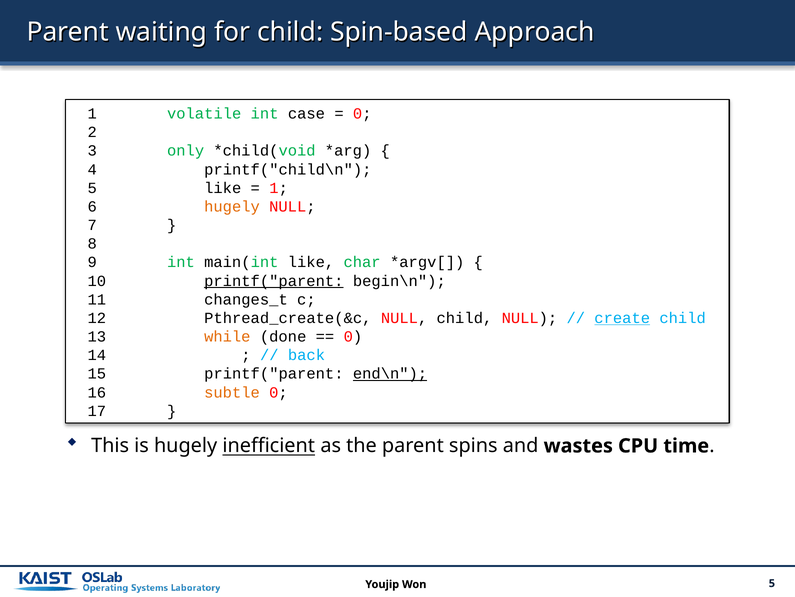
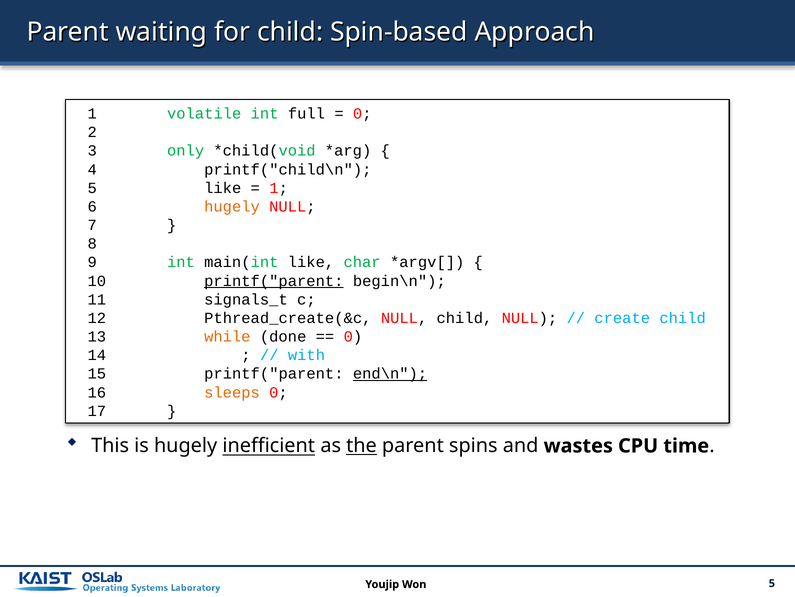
case: case -> full
changes_t: changes_t -> signals_t
create underline: present -> none
back: back -> with
subtle: subtle -> sleeps
the underline: none -> present
